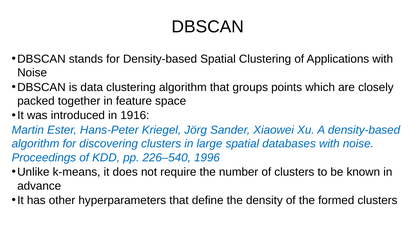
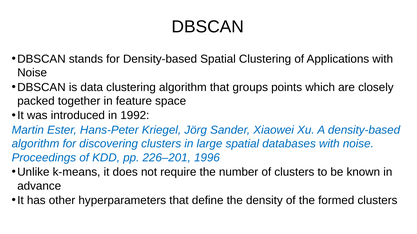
1916: 1916 -> 1992
226–540: 226–540 -> 226–201
